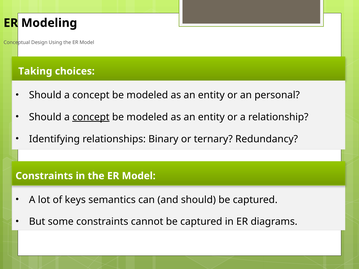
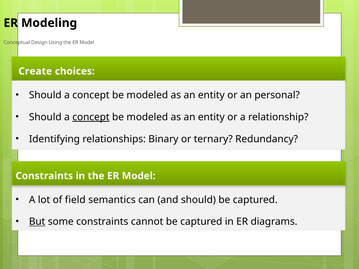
Taking: Taking -> Create
keys: keys -> field
But underline: none -> present
